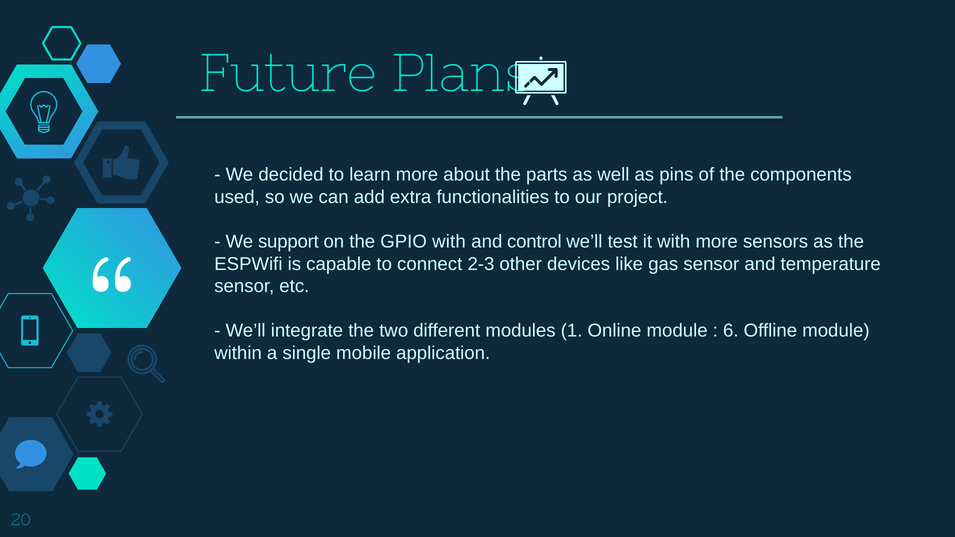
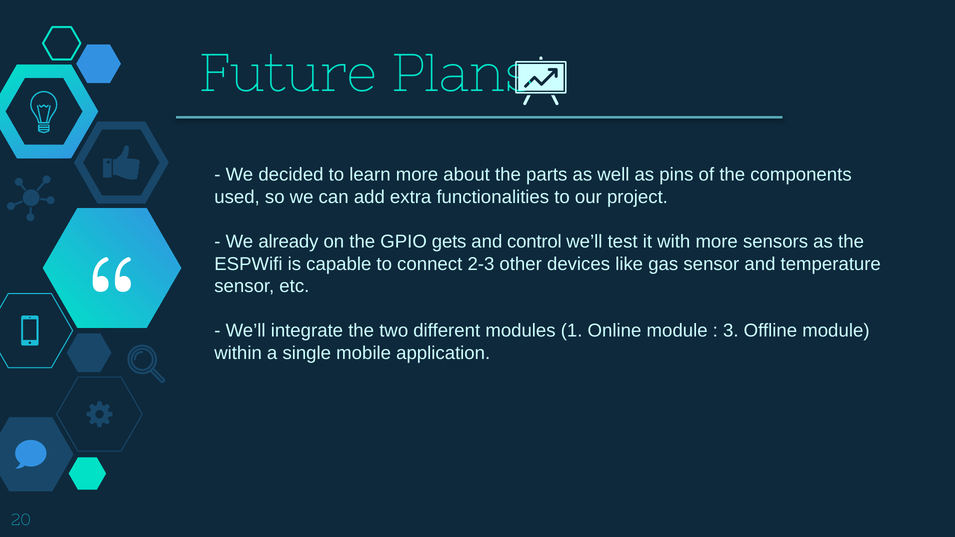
support: support -> already
GPIO with: with -> gets
6: 6 -> 3
